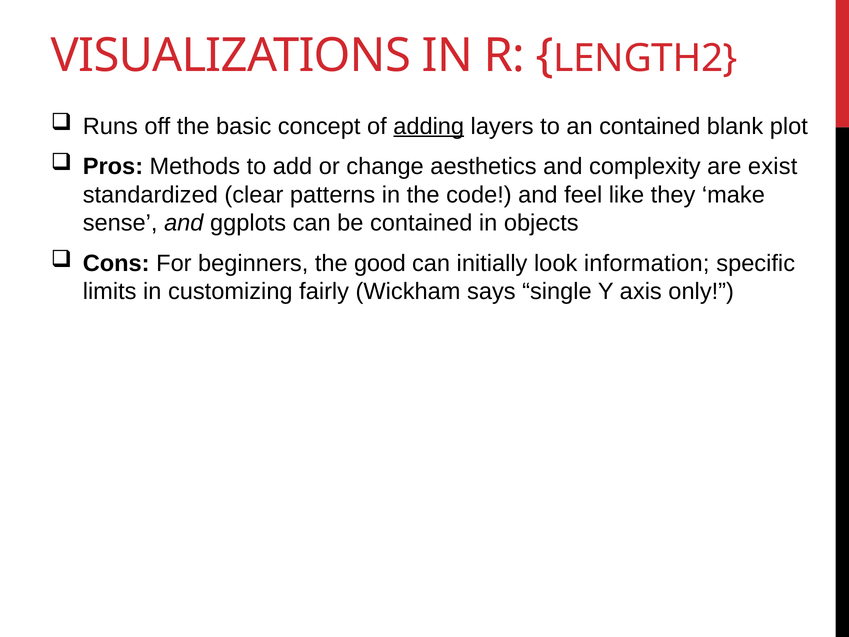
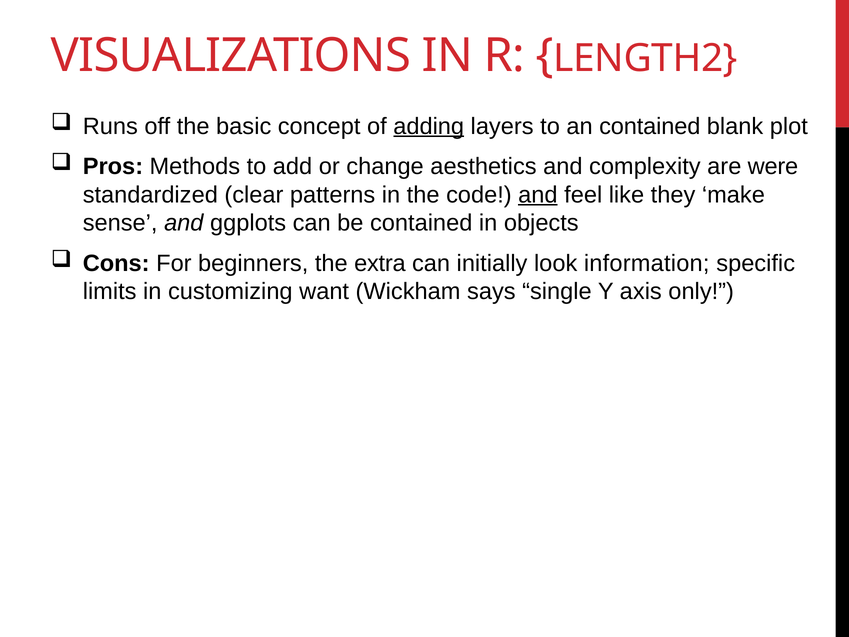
exist: exist -> were
and at (538, 195) underline: none -> present
good: good -> extra
fairly: fairly -> want
